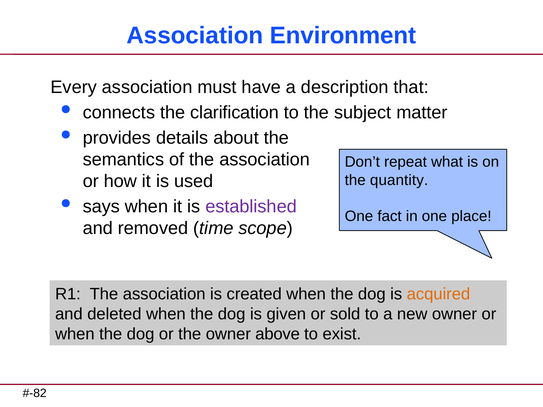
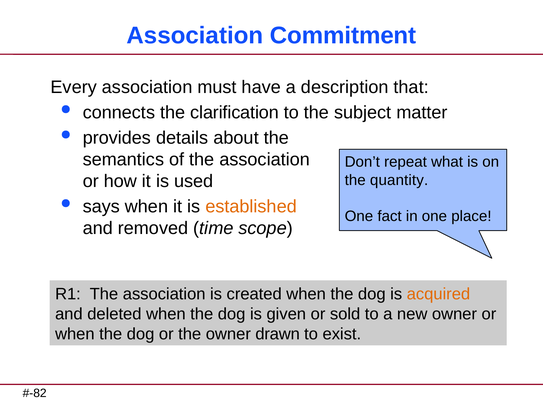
Environment: Environment -> Commitment
established colour: purple -> orange
above: above -> drawn
